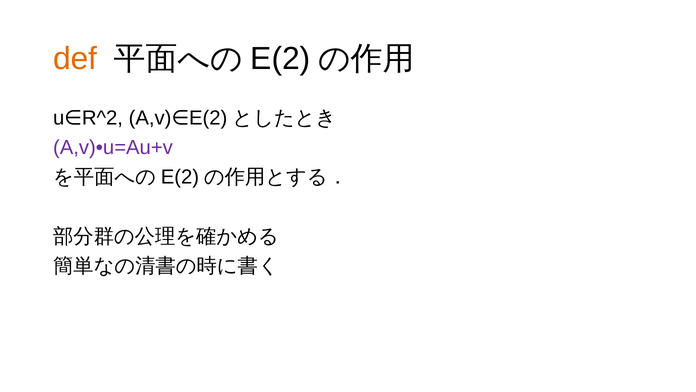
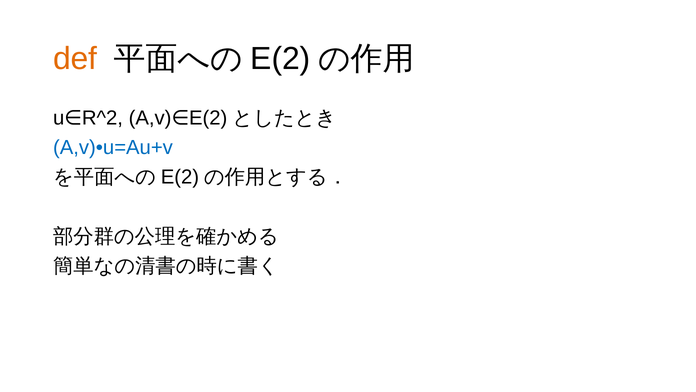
A,v)•u=Au+v colour: purple -> blue
